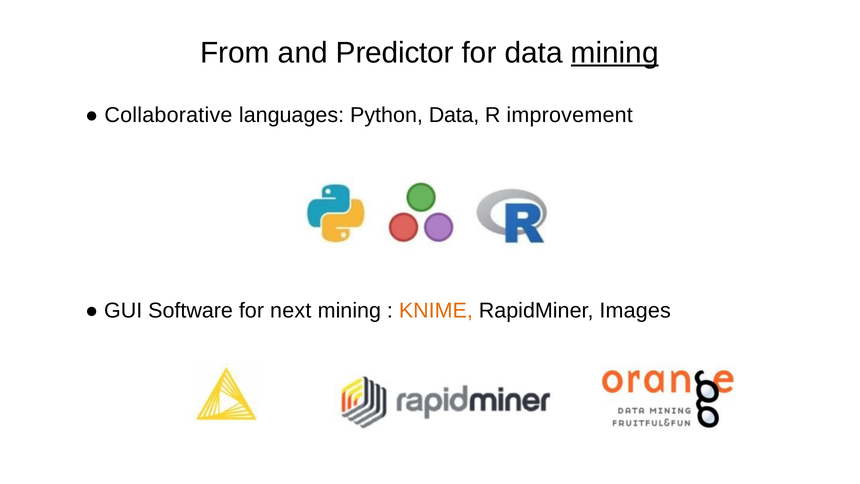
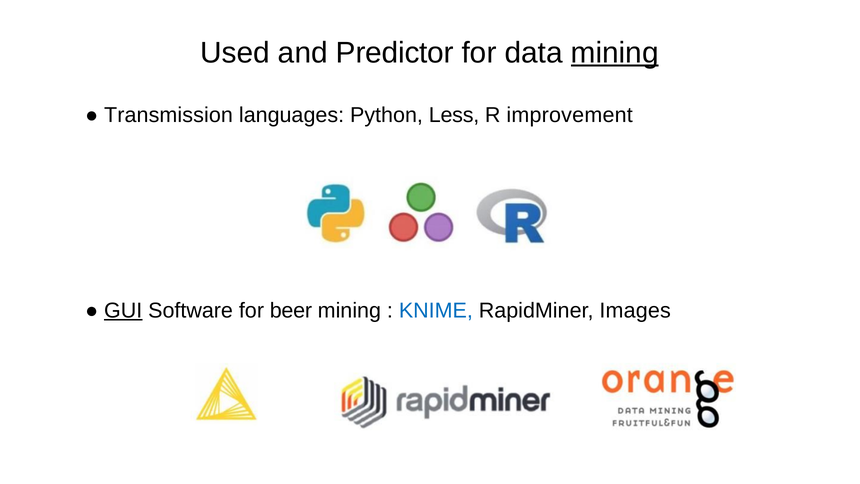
From: From -> Used
Collaborative: Collaborative -> Transmission
Python Data: Data -> Less
GUI underline: none -> present
next: next -> beer
KNIME colour: orange -> blue
